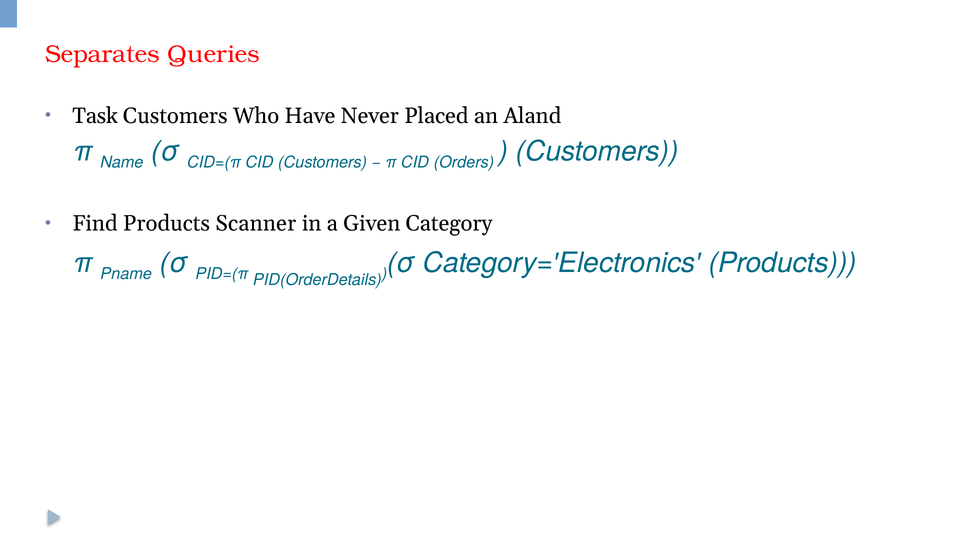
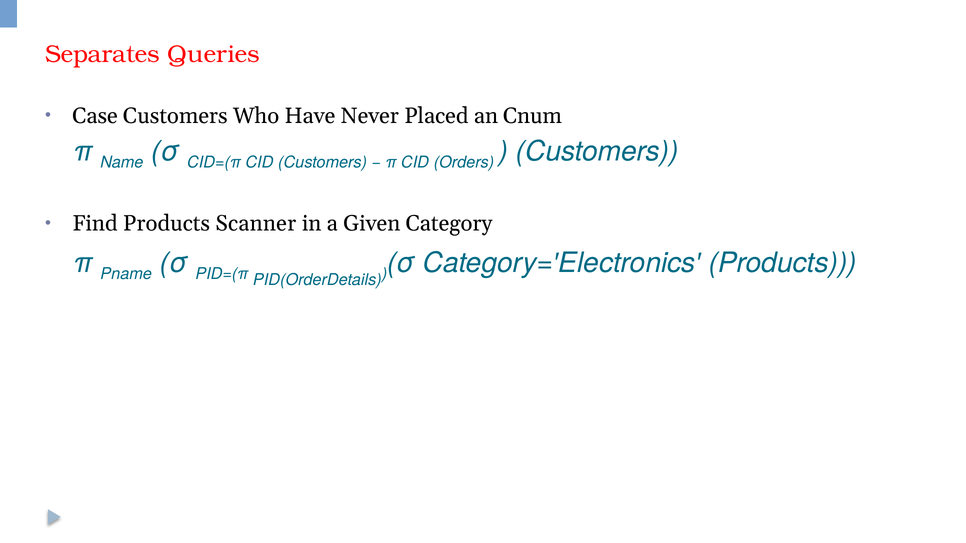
Task: Task -> Case
Aland: Aland -> Cnum
